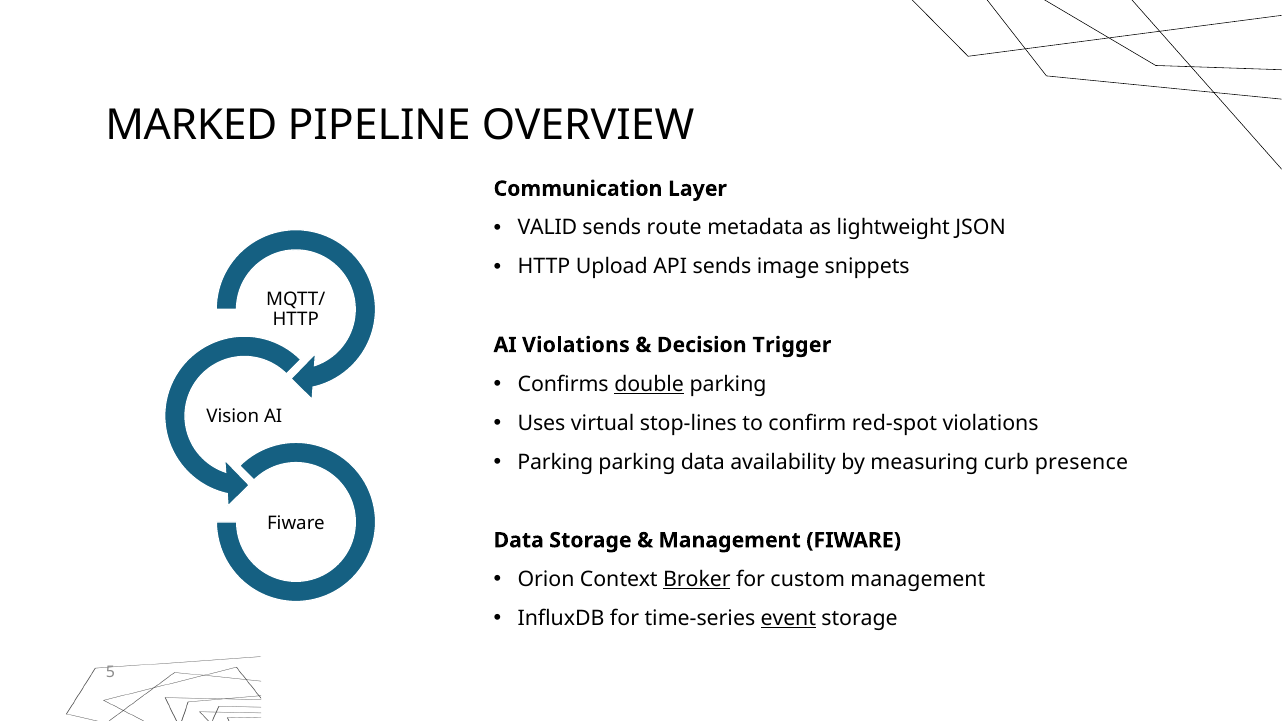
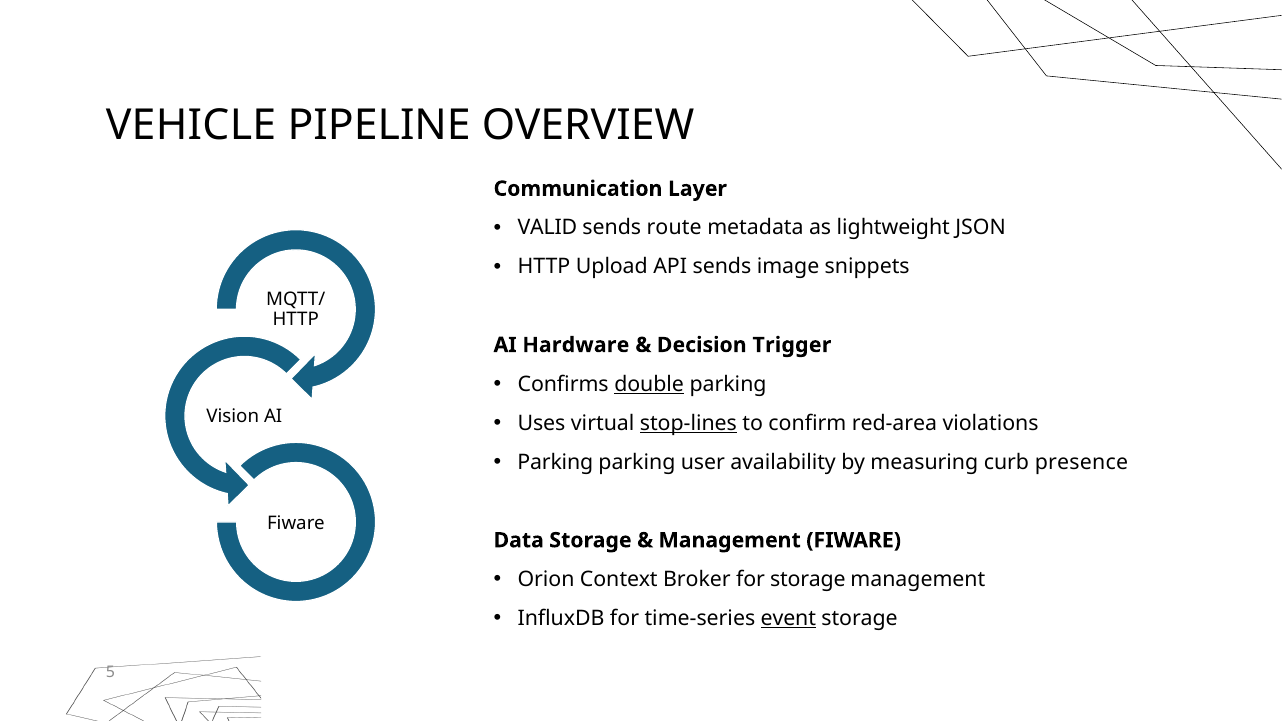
MARKED: MARKED -> VEHICLE
AI Violations: Violations -> Hardware
stop-lines underline: none -> present
red-spot: red-spot -> red-area
parking data: data -> user
Broker underline: present -> none
for custom: custom -> storage
